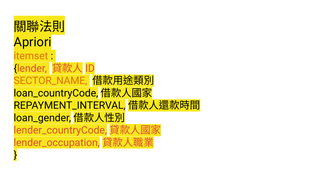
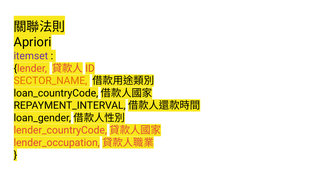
itemset colour: orange -> purple
